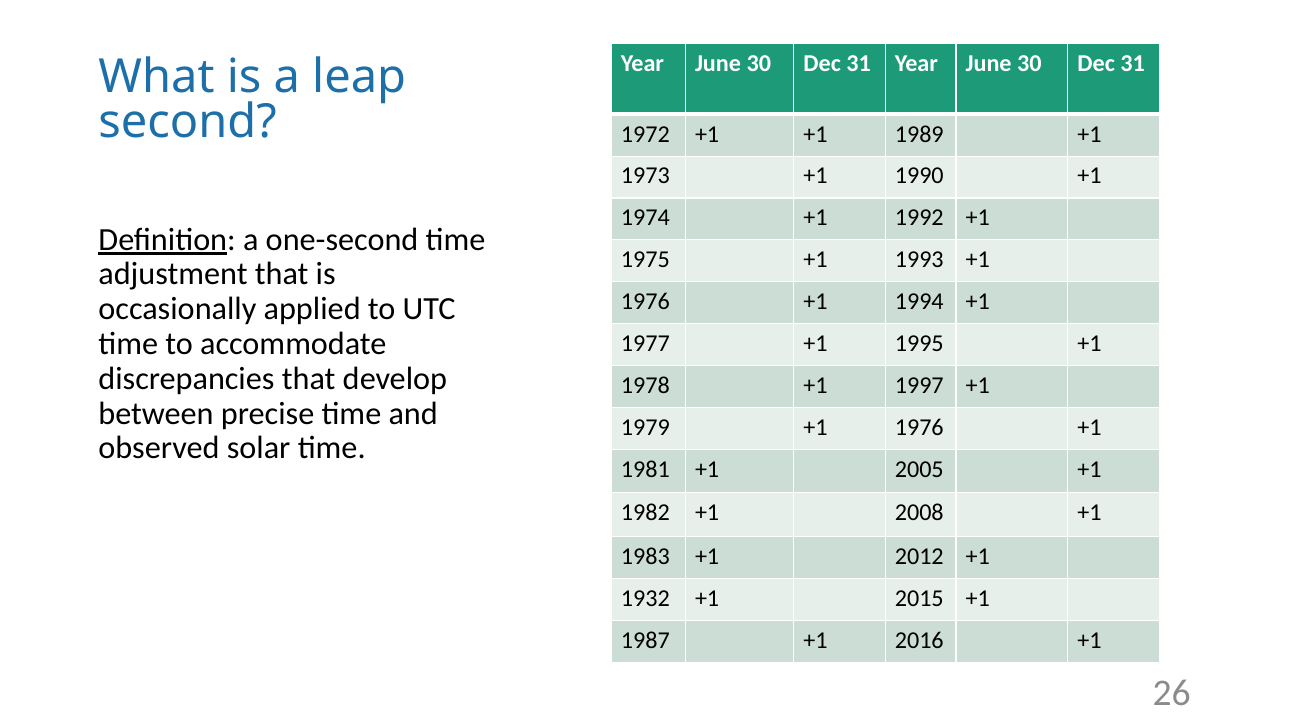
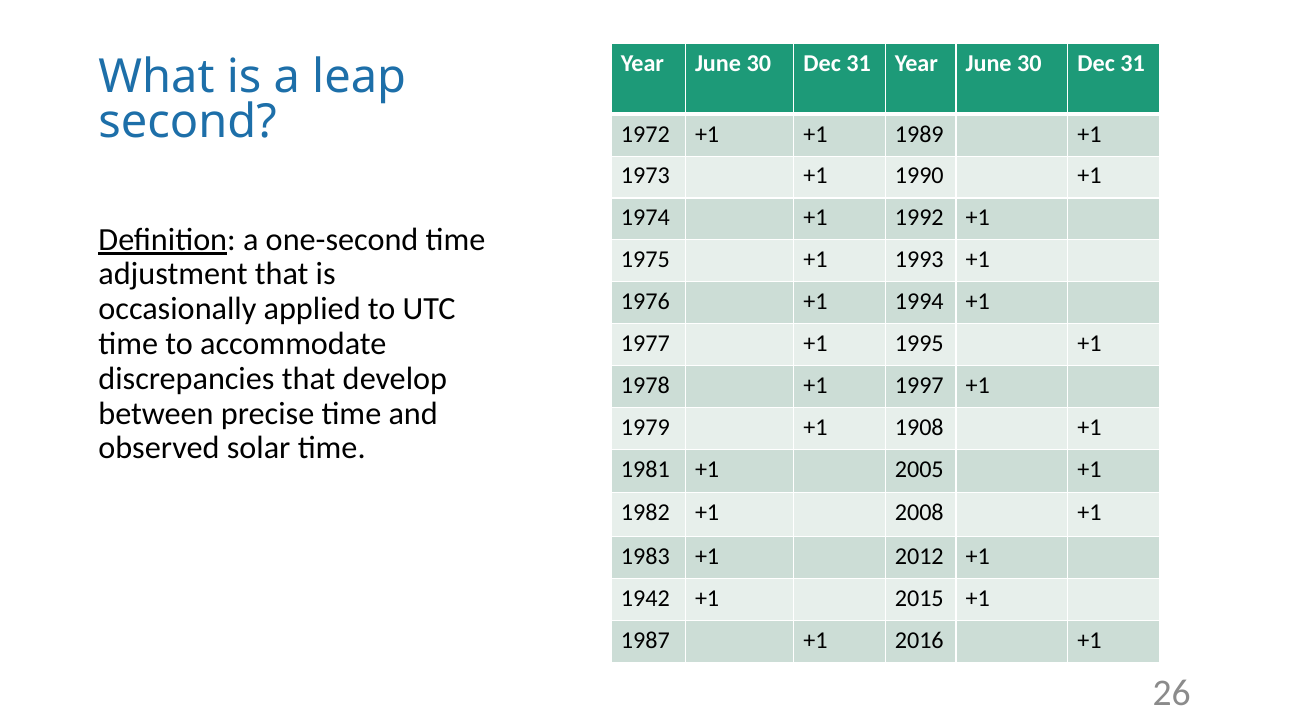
1979 +1 1976: 1976 -> 1908
1932: 1932 -> 1942
